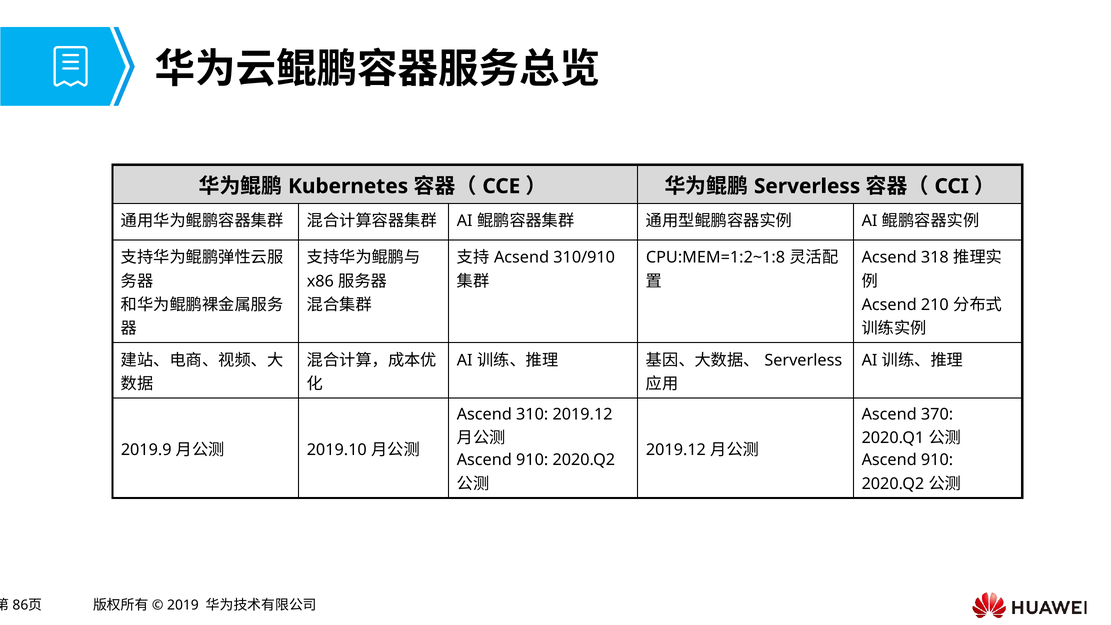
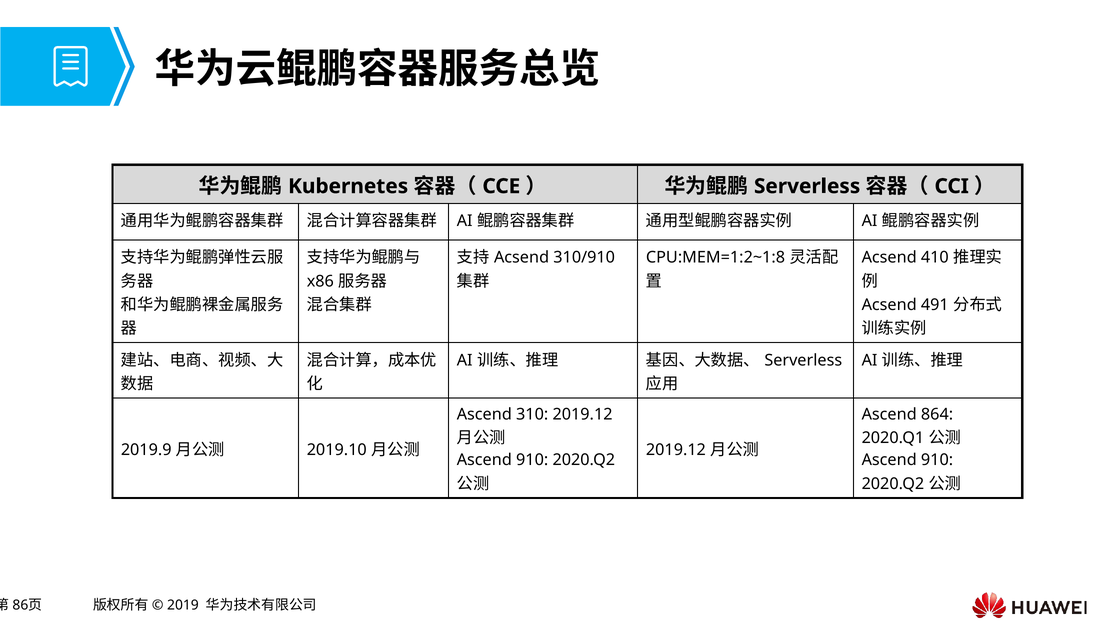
318: 318 -> 410
210: 210 -> 491
370: 370 -> 864
